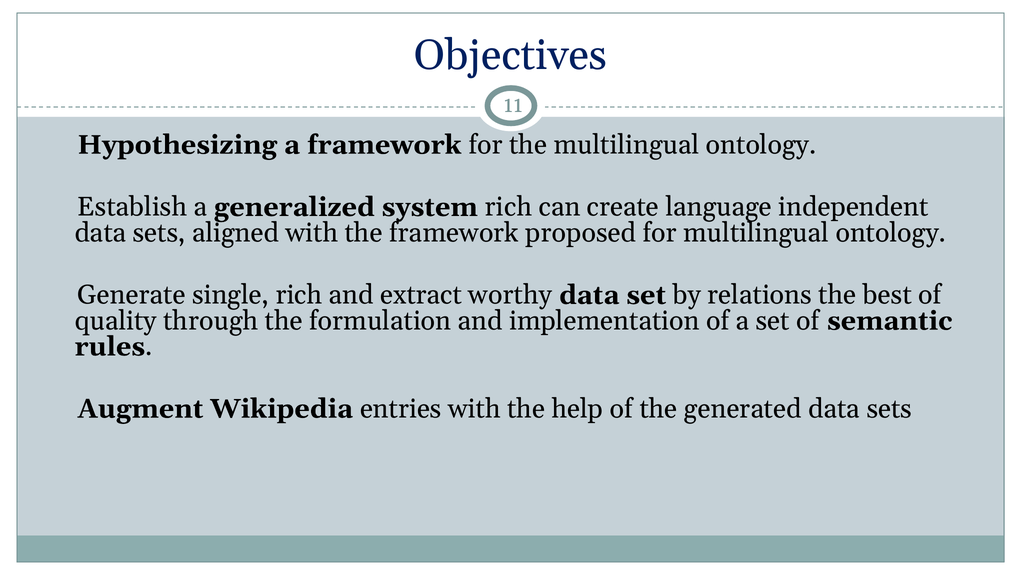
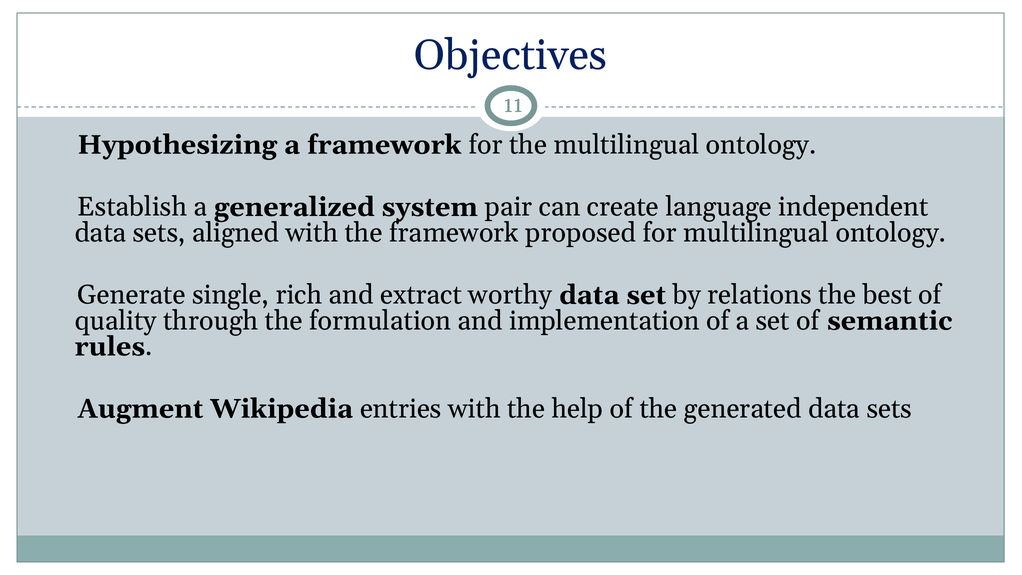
system rich: rich -> pair
